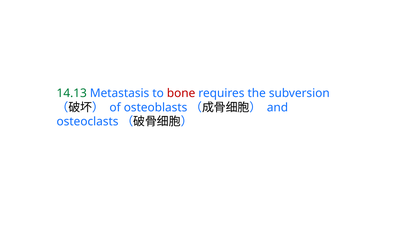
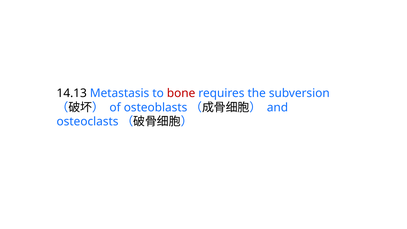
14.13 colour: green -> black
